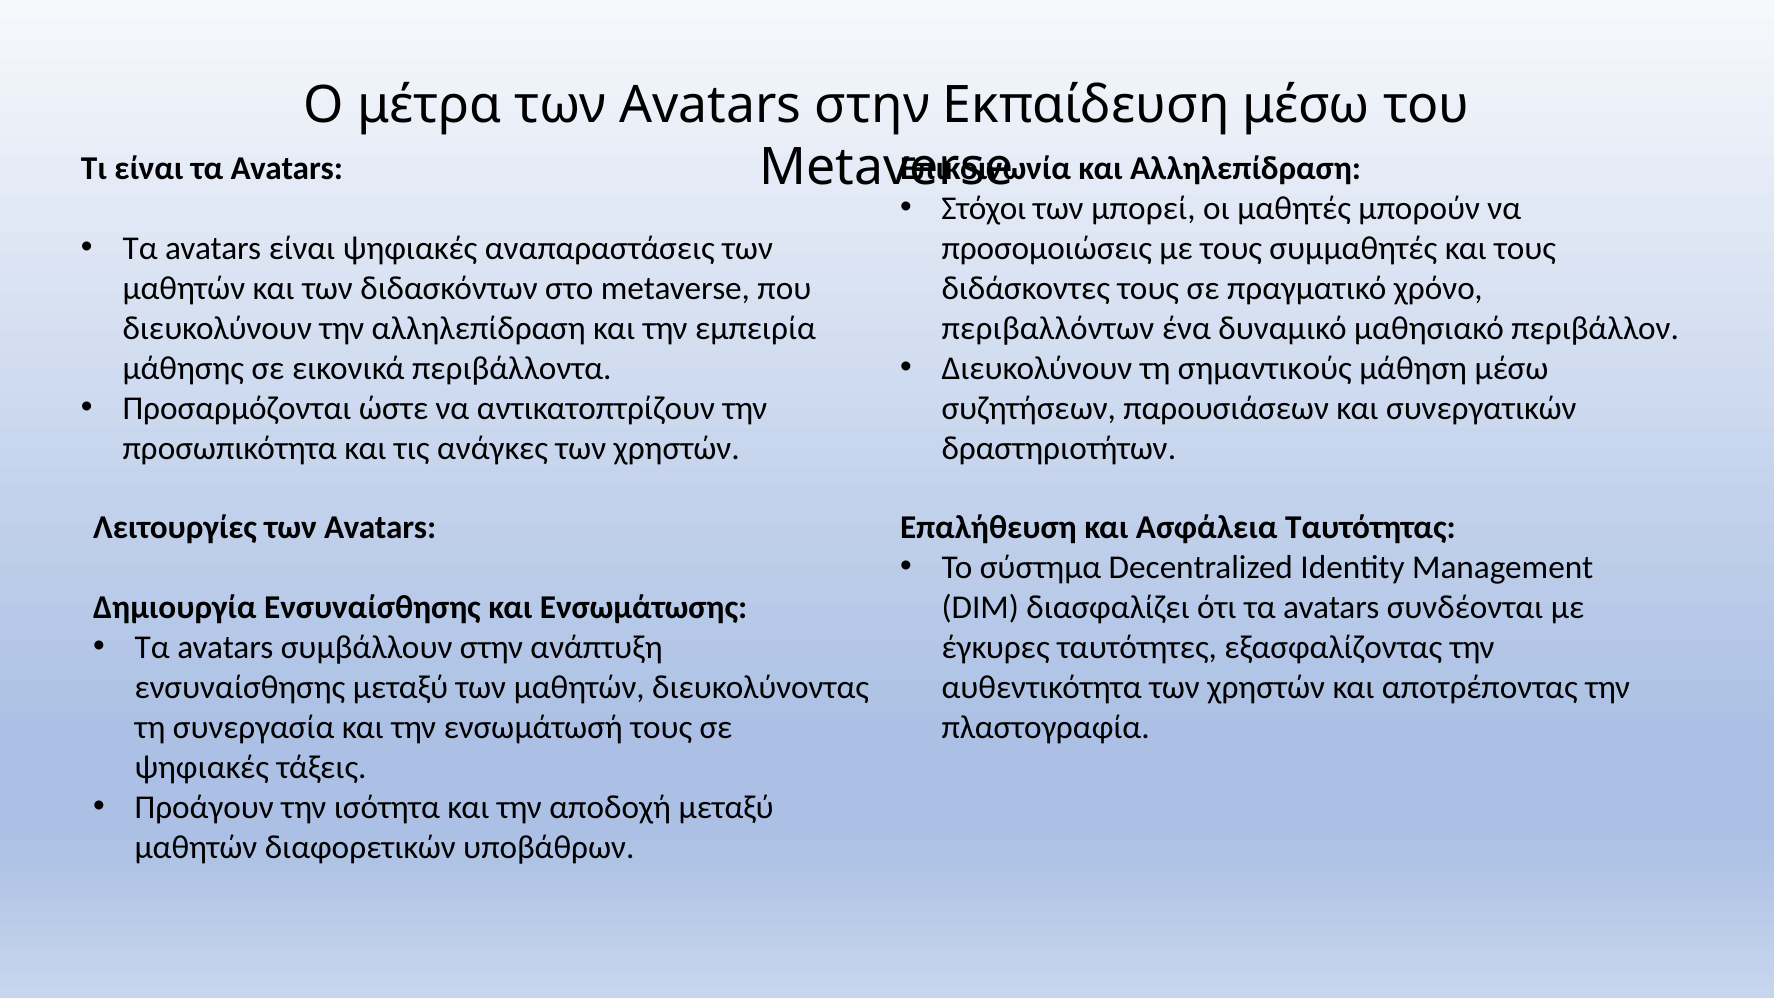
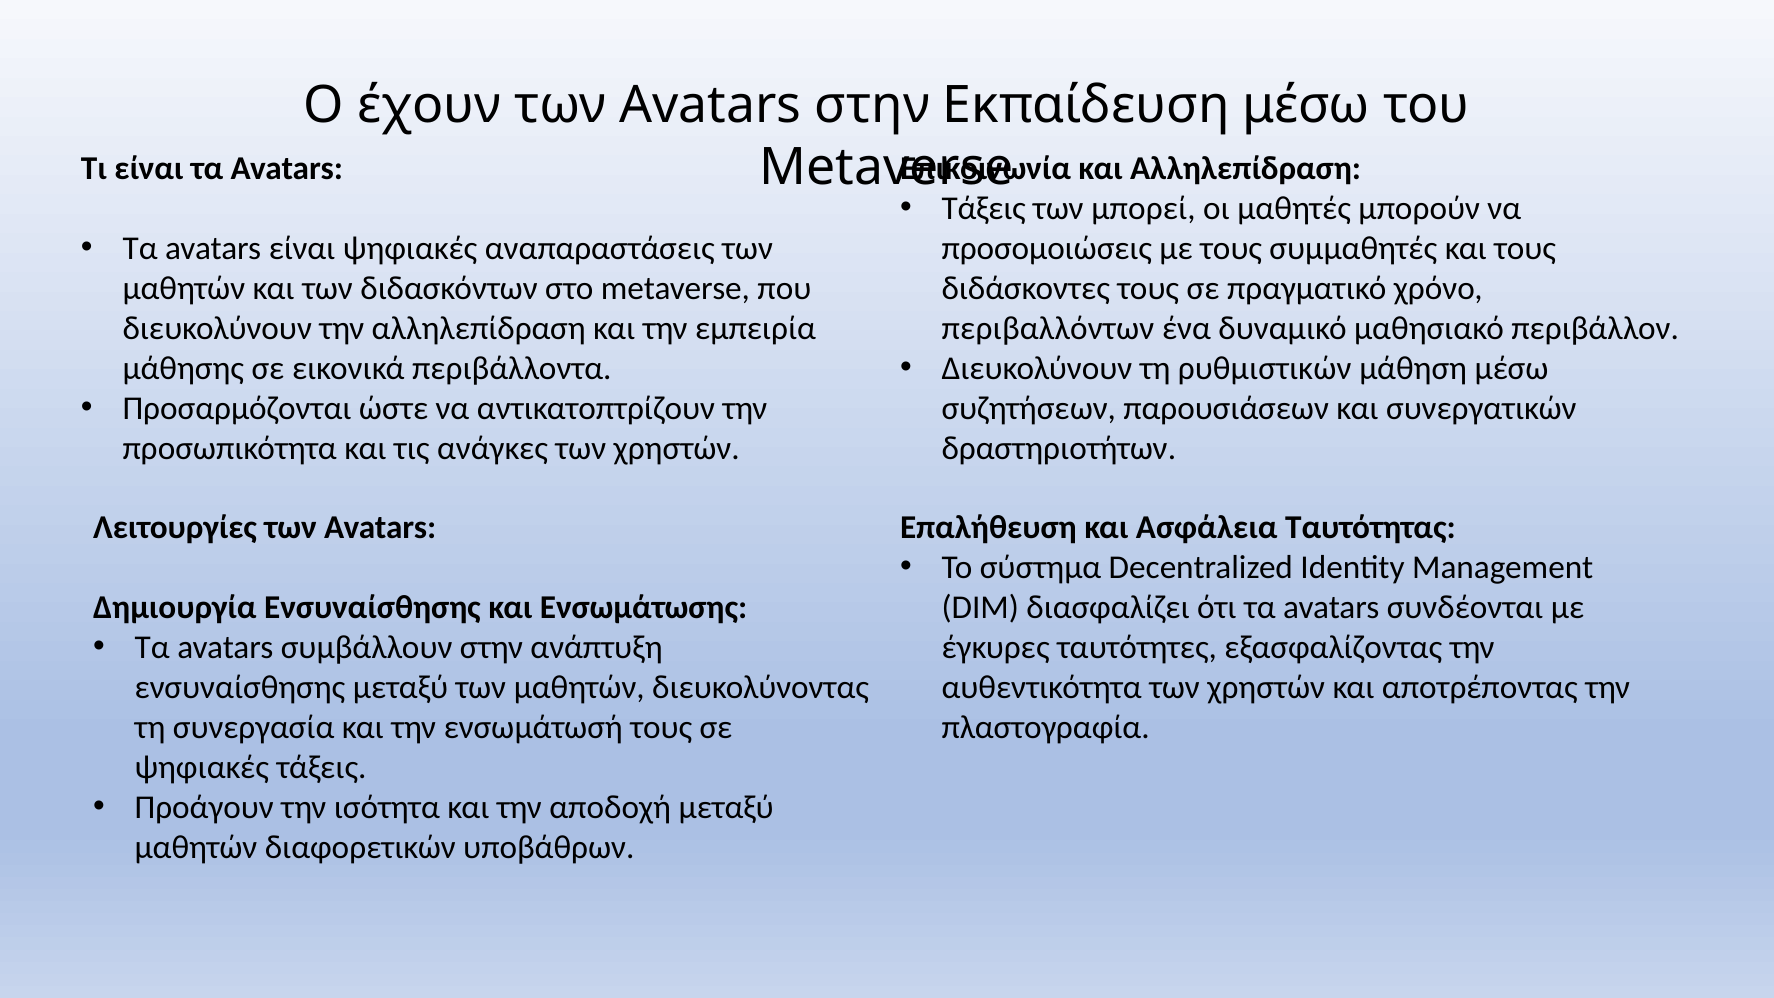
μέτρα: μέτρα -> έχουν
Στόχοι at (984, 209): Στόχοι -> Τάξεις
σημαντικούς: σημαντικούς -> ρυθμιστικών
